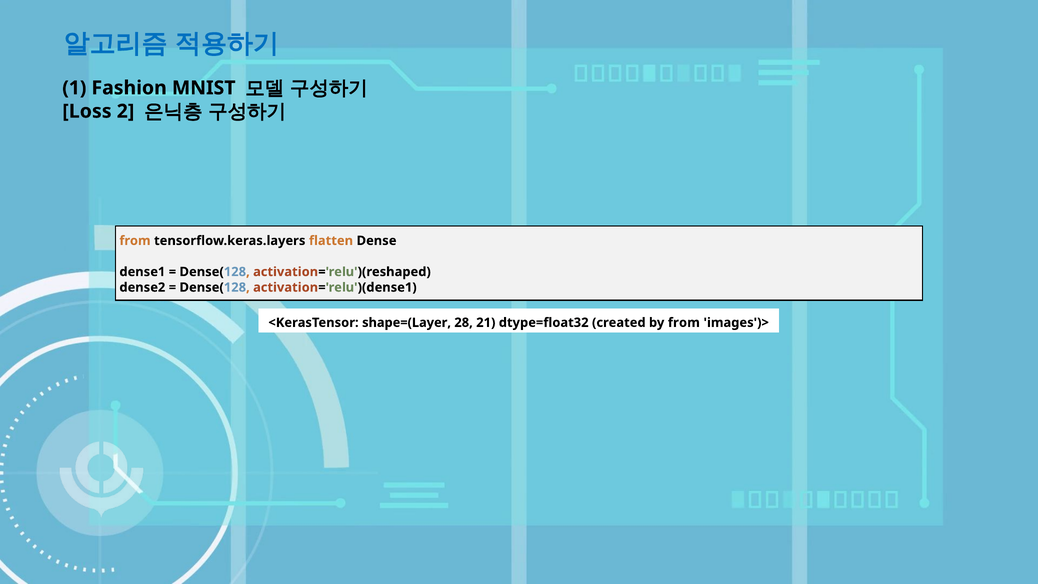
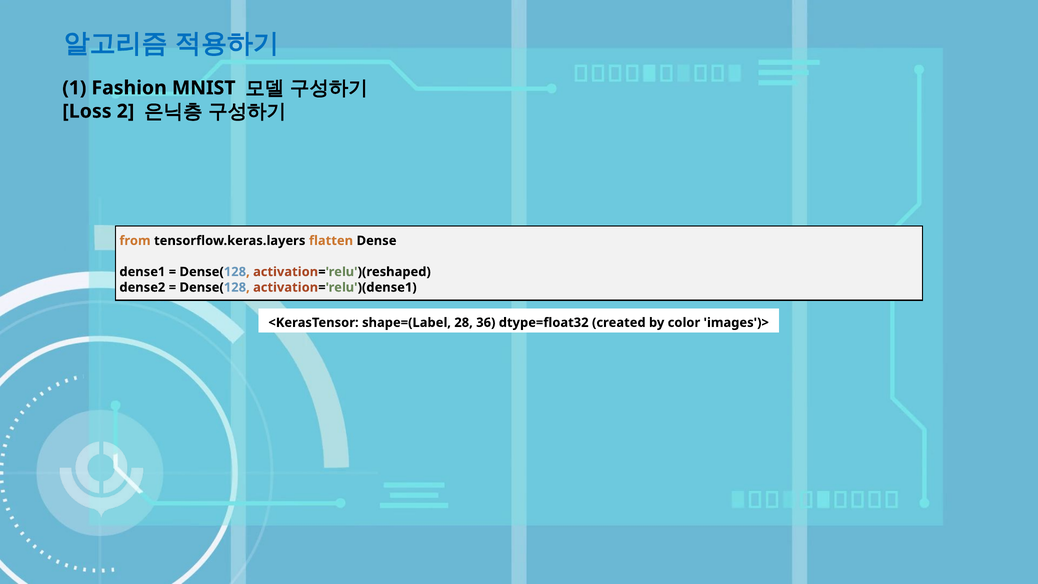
shape=(Layer: shape=(Layer -> shape=(Label
21: 21 -> 36
by from: from -> color
